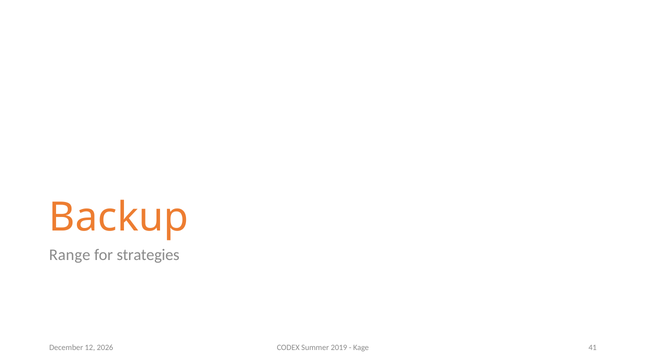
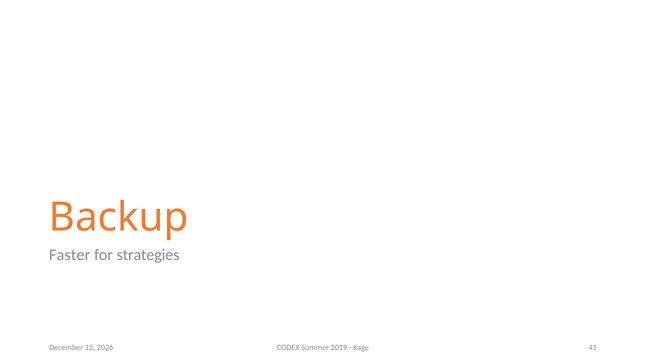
Range: Range -> Faster
